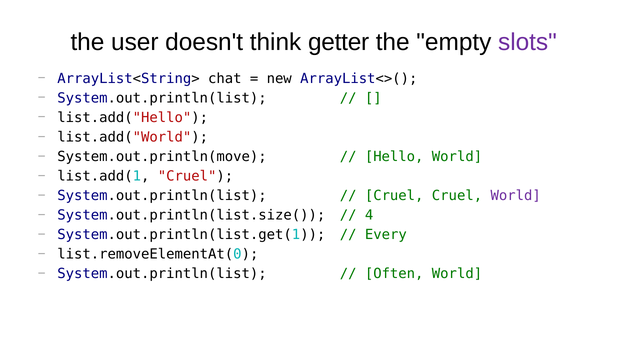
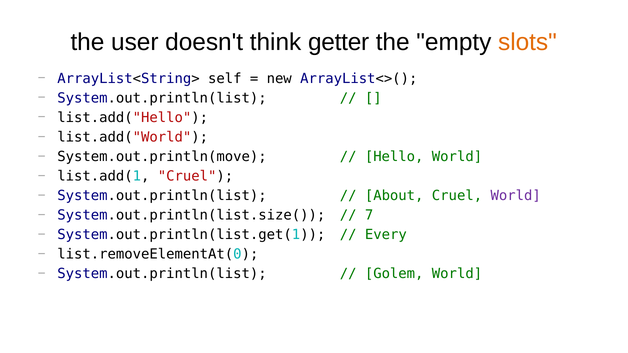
slots colour: purple -> orange
chat: chat -> self
Cruel at (394, 196): Cruel -> About
4: 4 -> 7
Often: Often -> Golem
